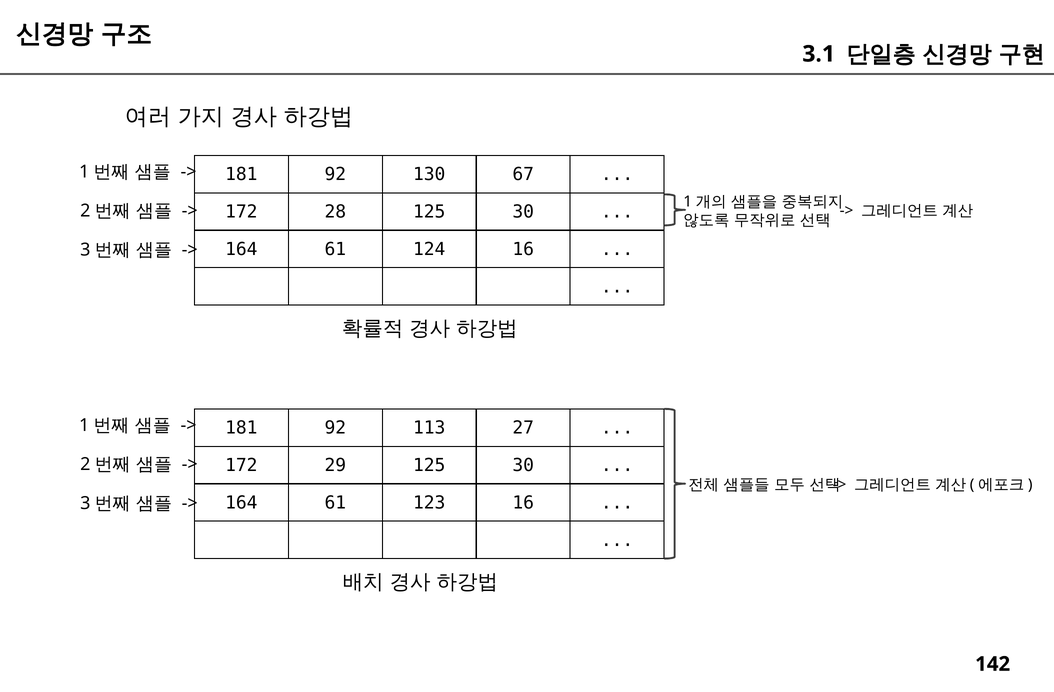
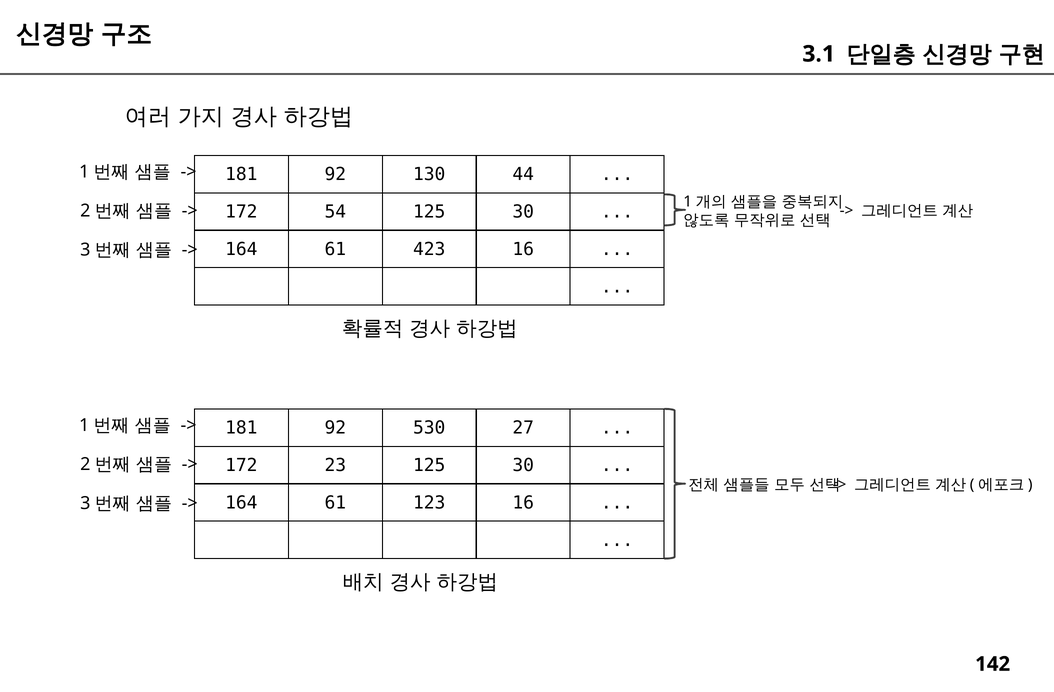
67: 67 -> 44
28: 28 -> 54
124: 124 -> 423
113: 113 -> 530
29: 29 -> 23
